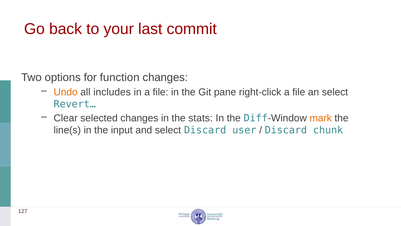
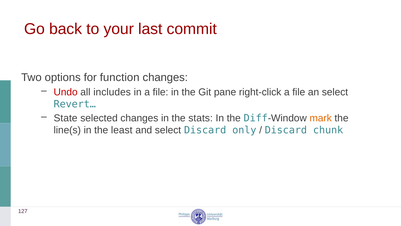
Undo colour: orange -> red
Clear: Clear -> State
input: input -> least
user: user -> only
